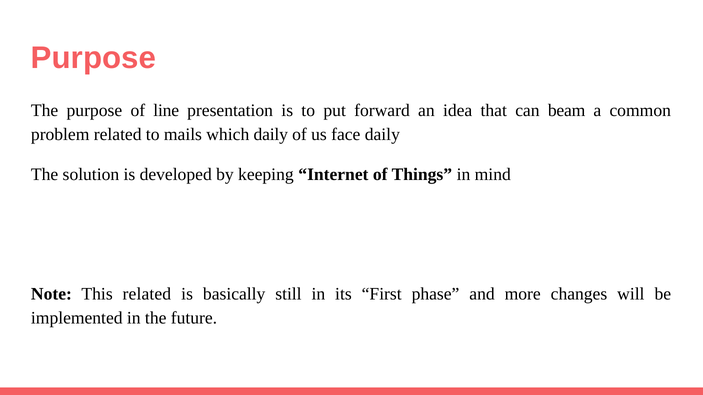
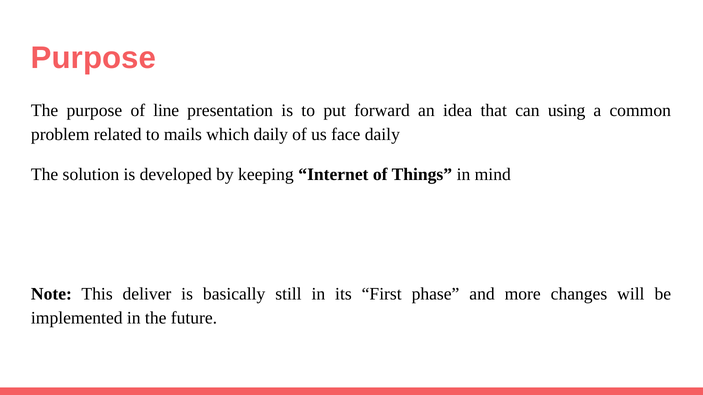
beam: beam -> using
This related: related -> deliver
